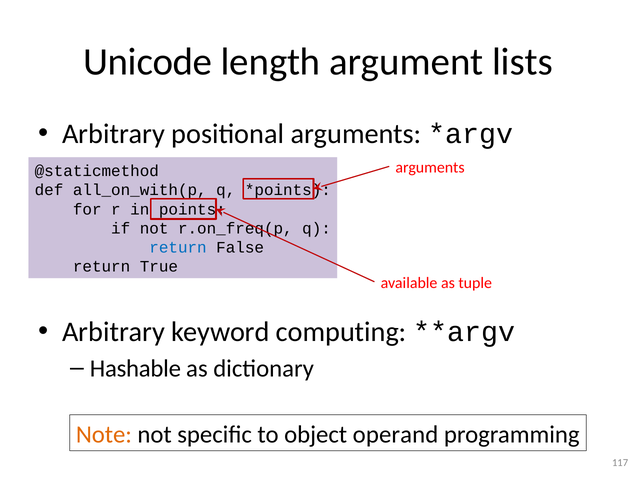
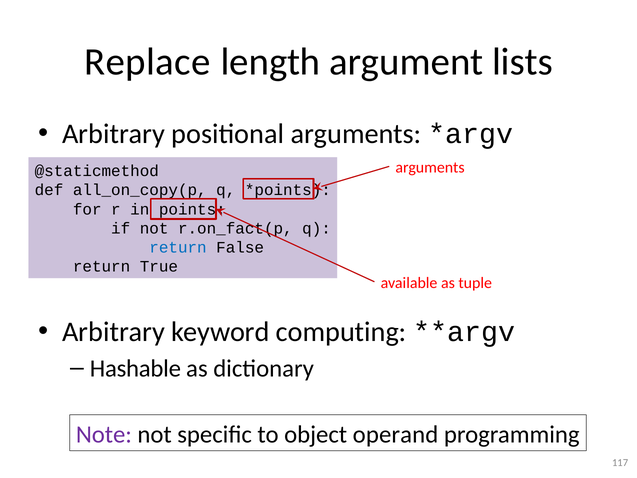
Unicode: Unicode -> Replace
all_on_with(p: all_on_with(p -> all_on_copy(p
r.on_freq(p: r.on_freq(p -> r.on_fact(p
Note colour: orange -> purple
